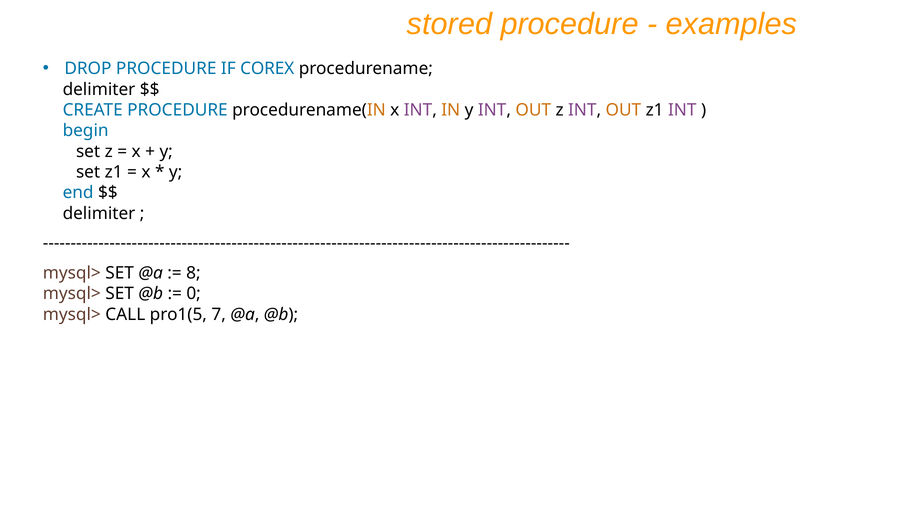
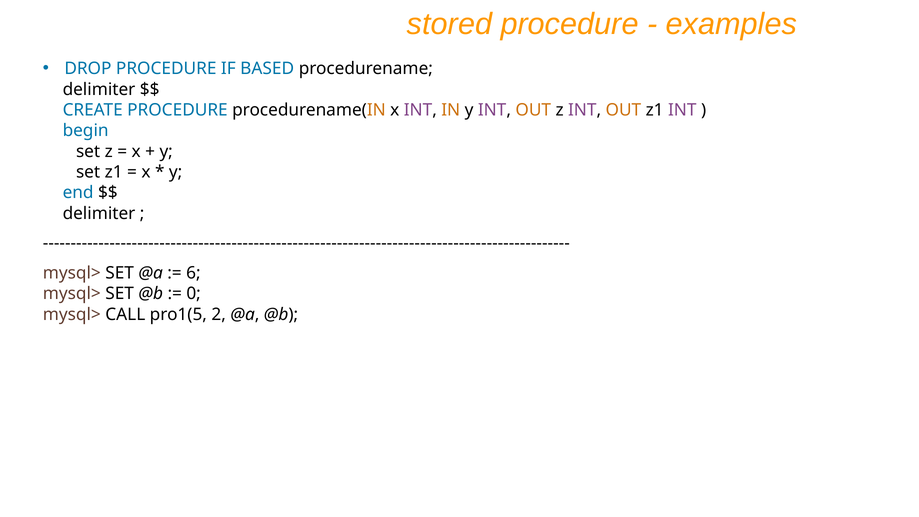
COREX: COREX -> BASED
8: 8 -> 6
7: 7 -> 2
